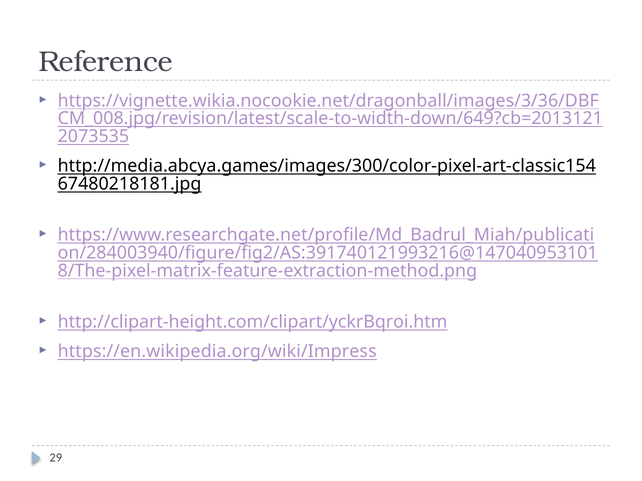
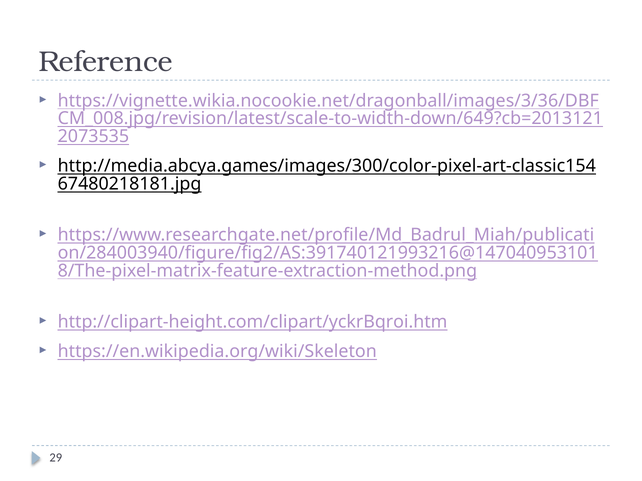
https://en.wikipedia.org/wiki/Impress: https://en.wikipedia.org/wiki/Impress -> https://en.wikipedia.org/wiki/Skeleton
